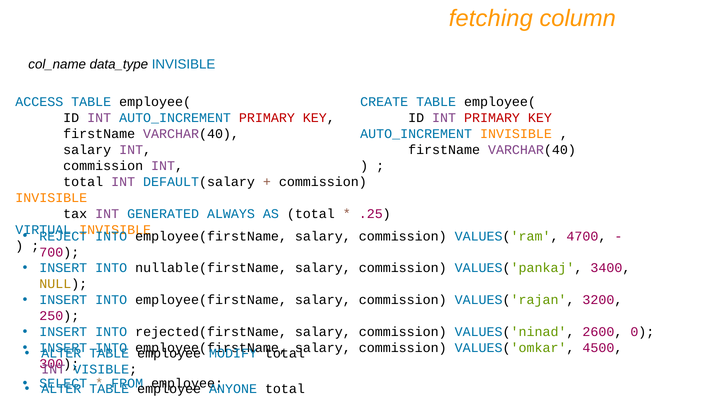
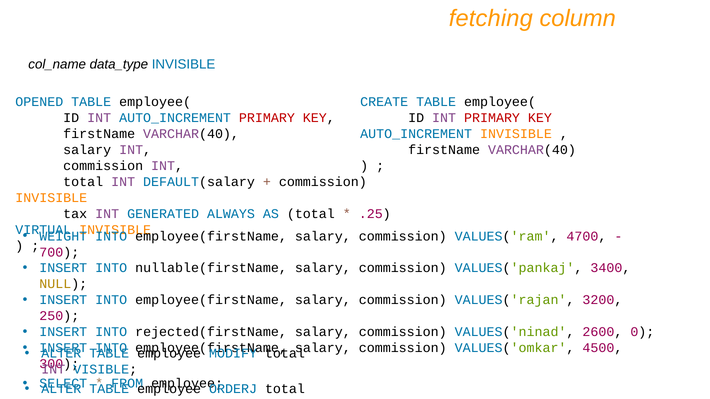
ACCESS: ACCESS -> OPENED
REJECT: REJECT -> WEIGHT
ANYONE: ANYONE -> ORDERJ
